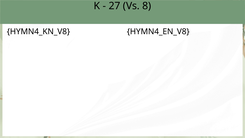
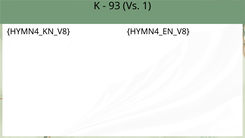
27: 27 -> 93
8: 8 -> 1
